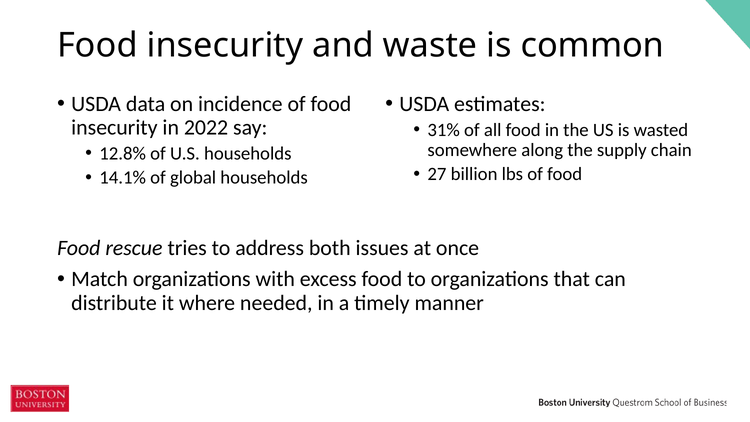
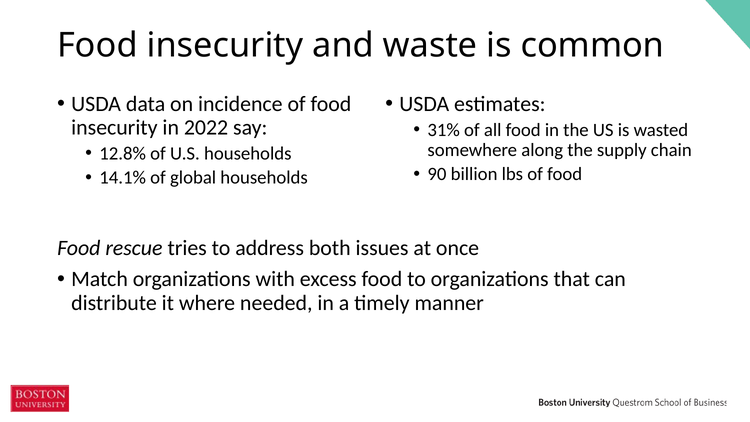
27: 27 -> 90
